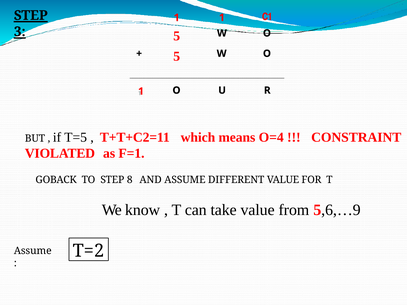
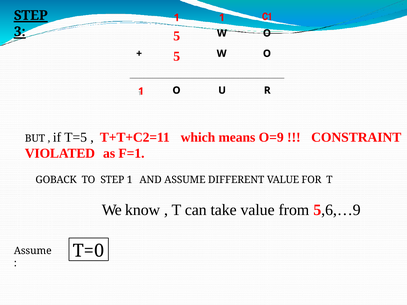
O=4: O=4 -> O=9
STEP 8: 8 -> 1
T=2: T=2 -> T=0
